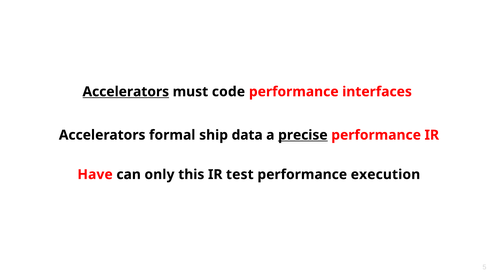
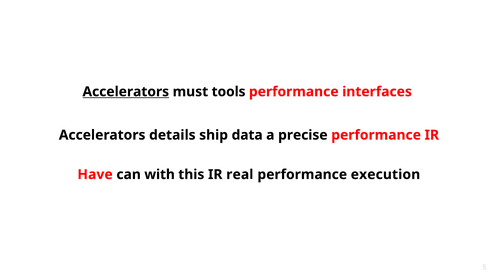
code: code -> tools
formal: formal -> details
precise underline: present -> none
only: only -> with
test: test -> real
